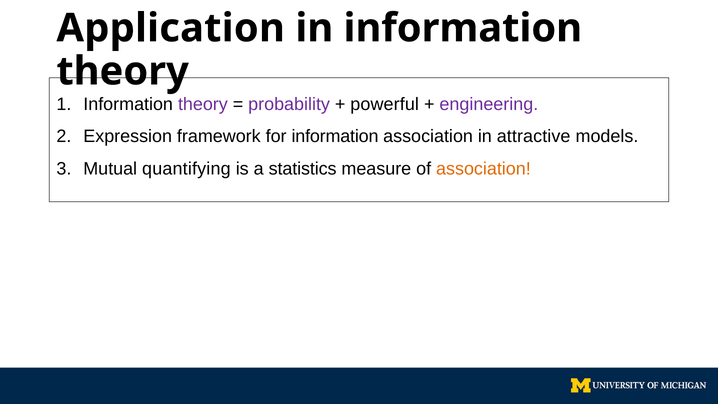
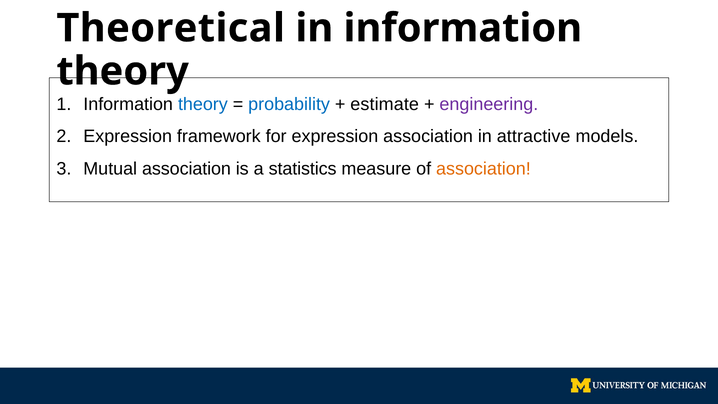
Application: Application -> Theoretical
theory at (203, 104) colour: purple -> blue
probability colour: purple -> blue
powerful: powerful -> estimate
for information: information -> expression
Mutual quantifying: quantifying -> association
